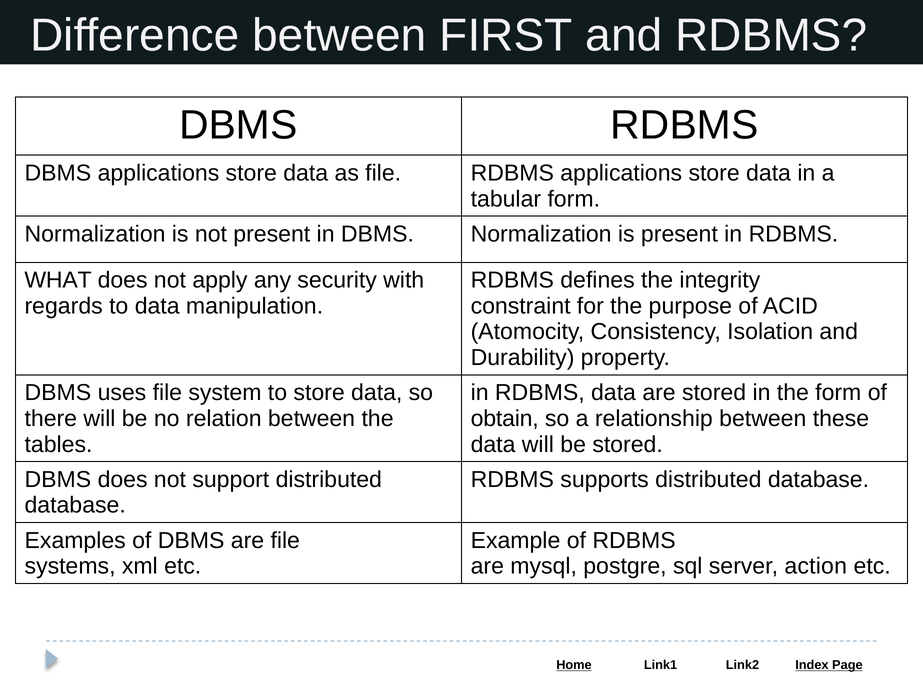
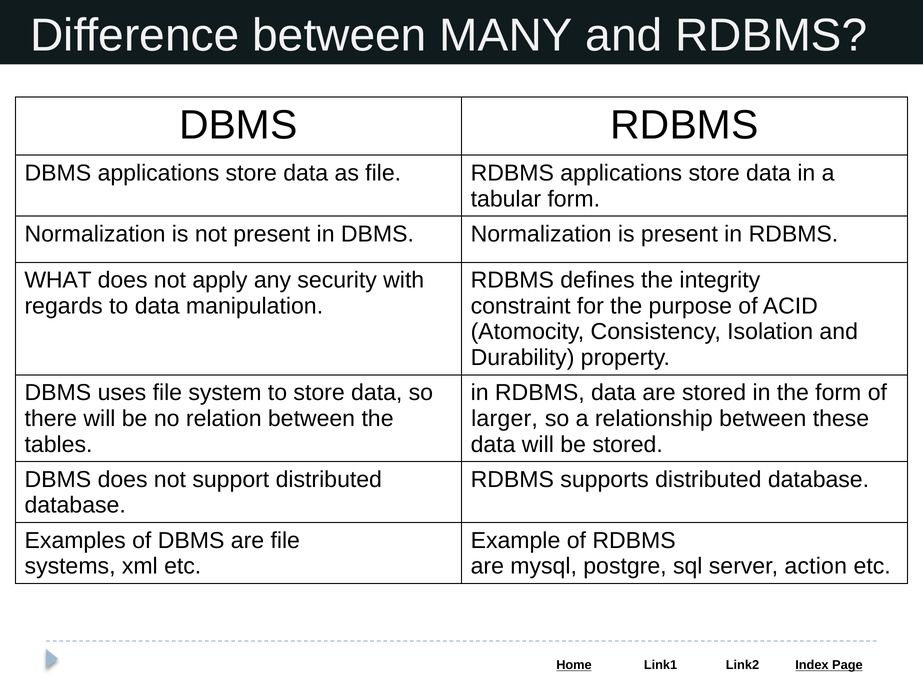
FIRST: FIRST -> MANY
obtain: obtain -> larger
